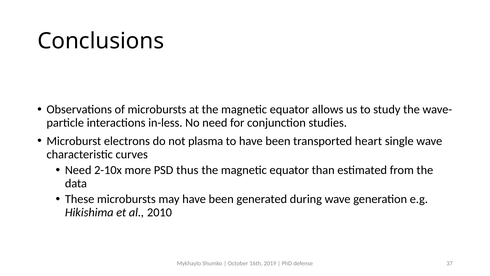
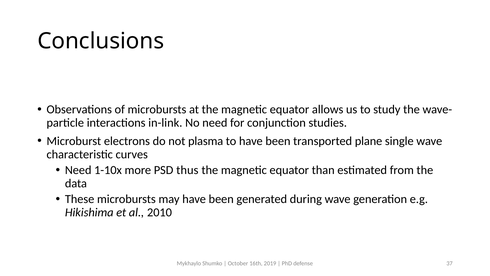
in-less: in-less -> in-link
heart: heart -> plane
2-10x: 2-10x -> 1-10x
